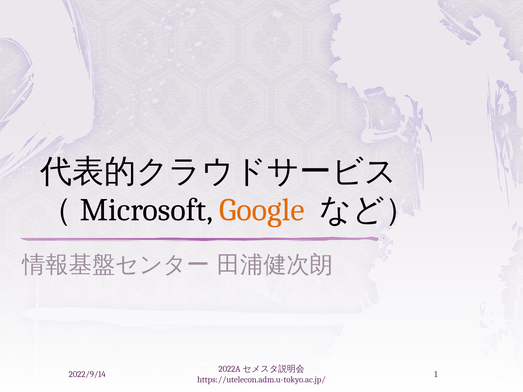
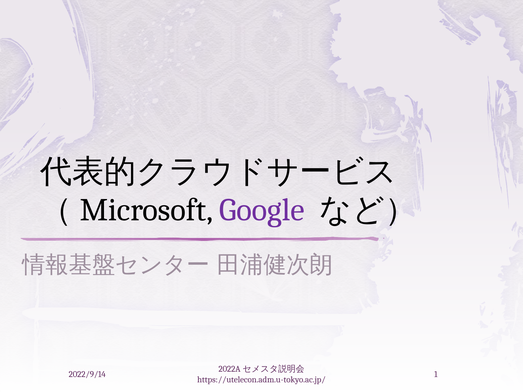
Google colour: orange -> purple
